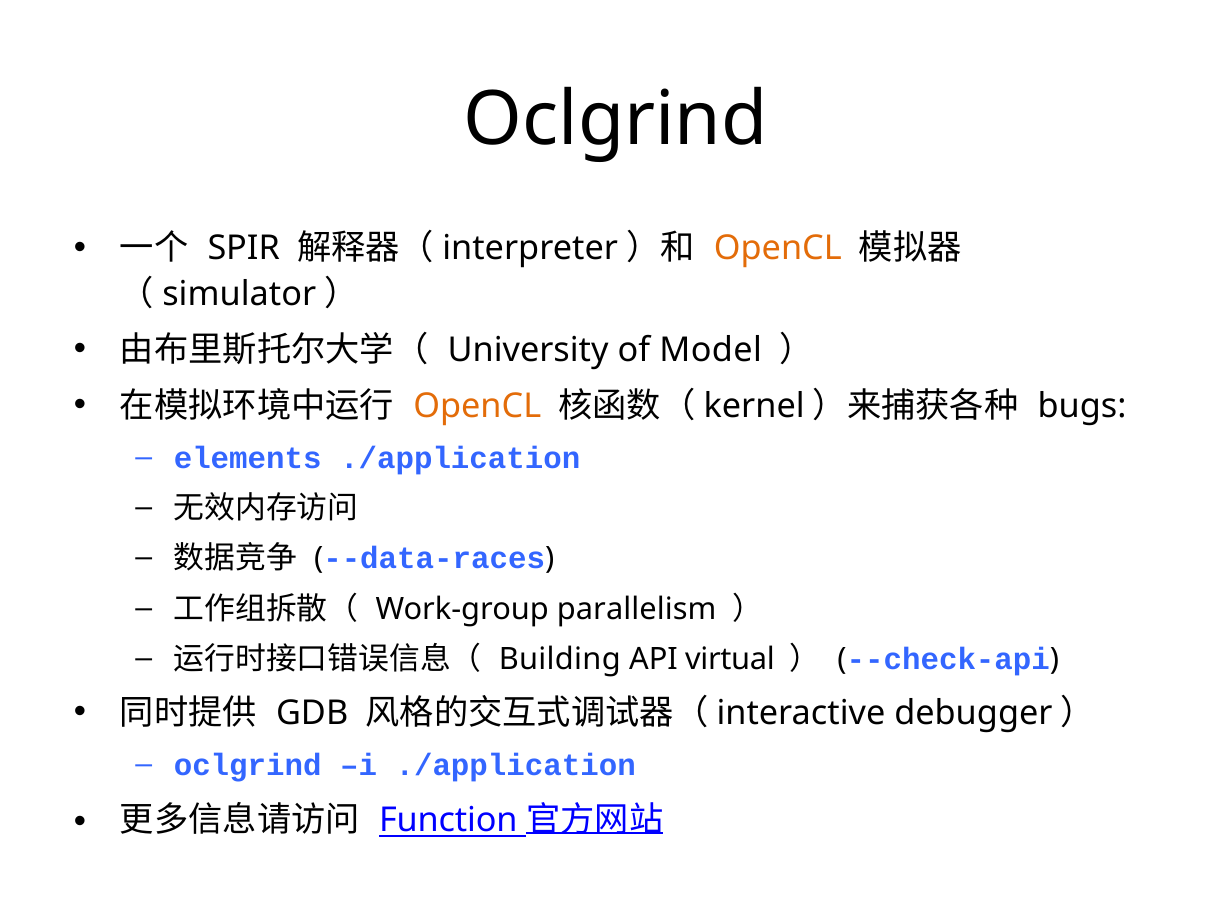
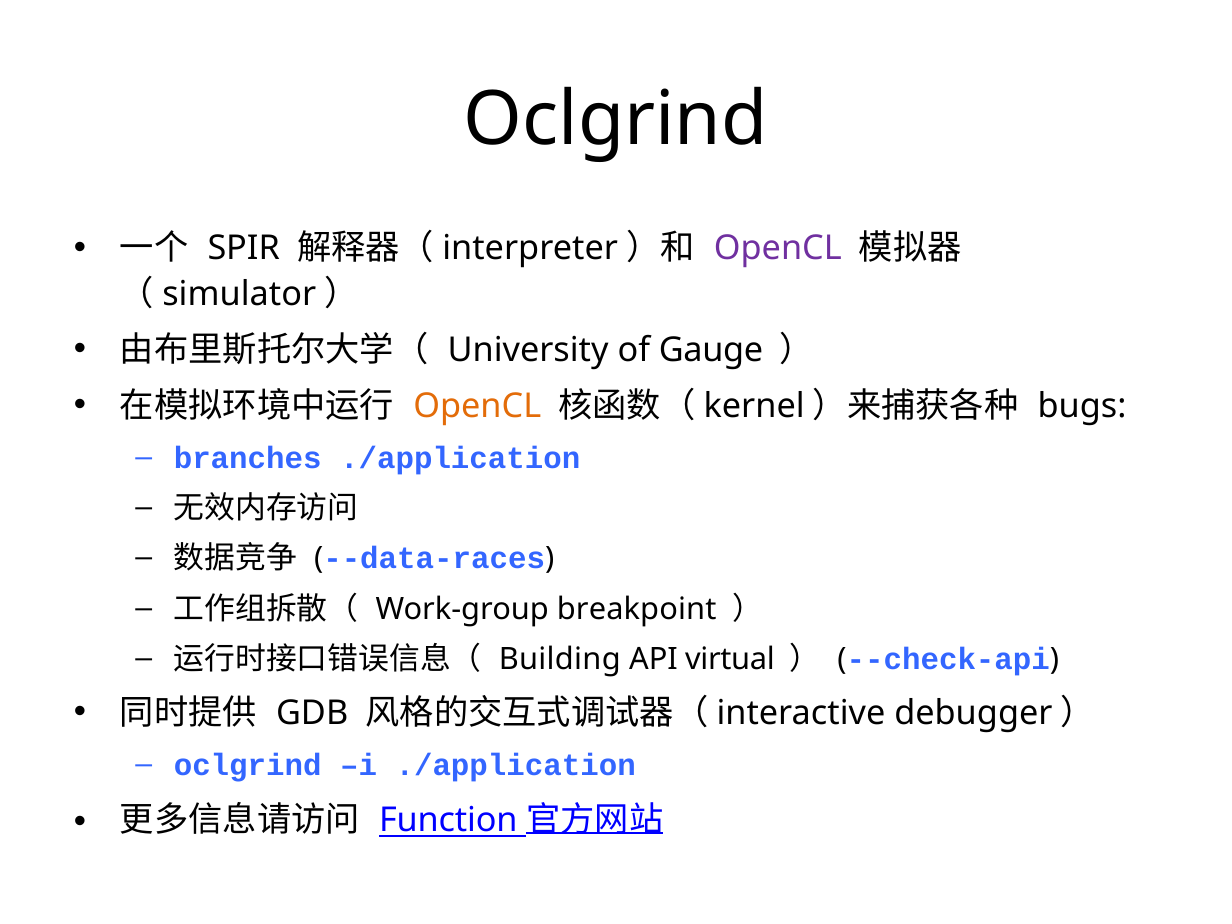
OpenCL at (778, 249) colour: orange -> purple
Model: Model -> Gauge
elements: elements -> branches
parallelism: parallelism -> breakpoint
